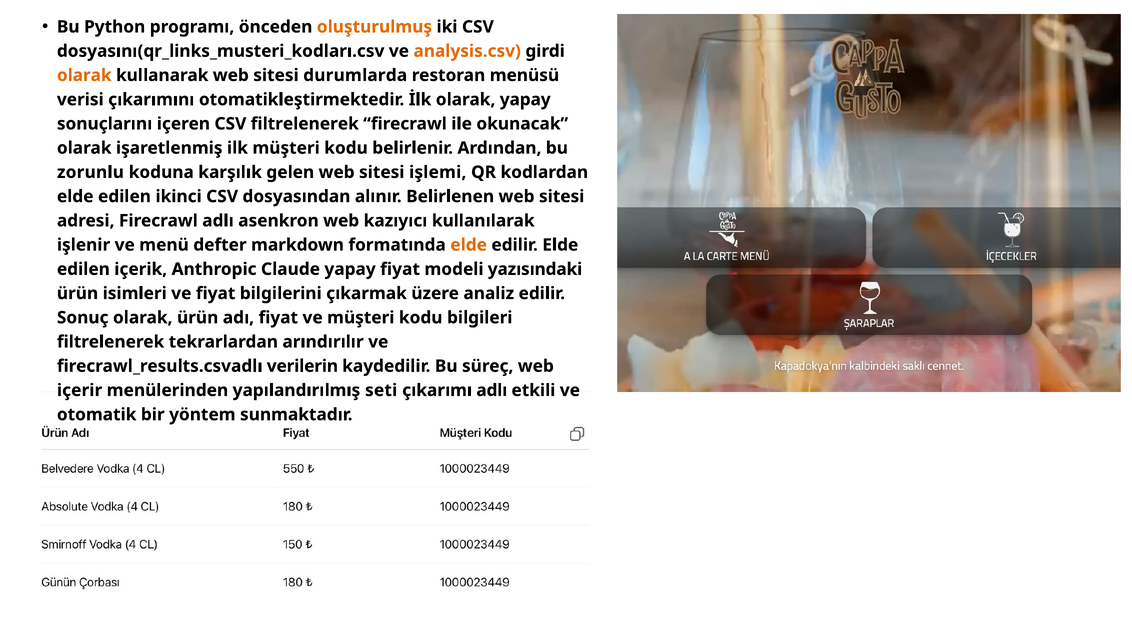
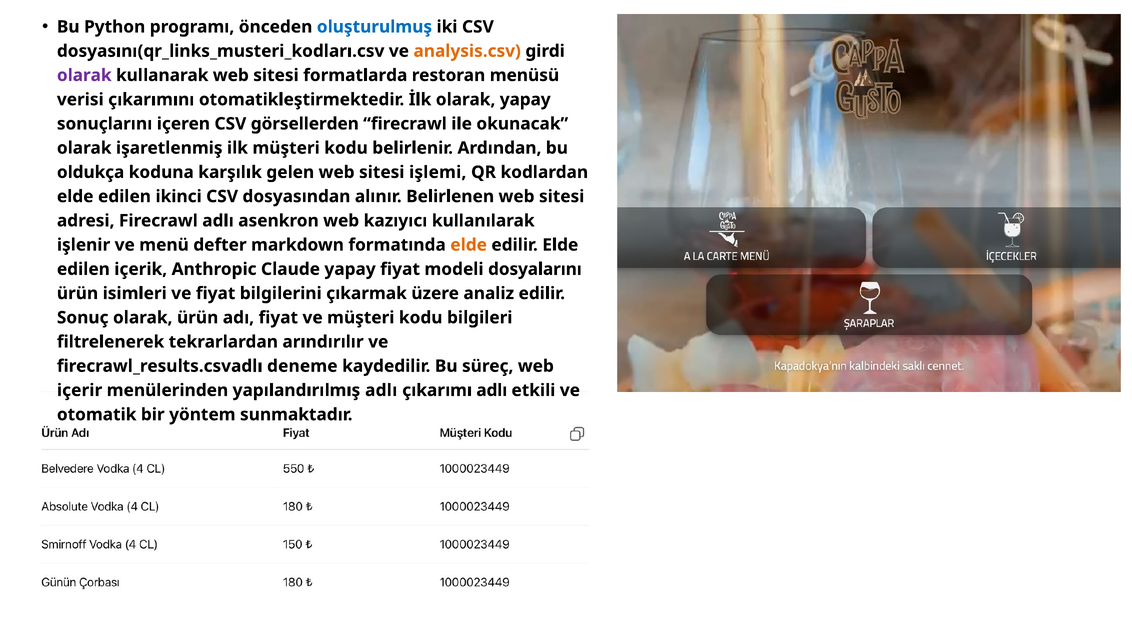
oluşturulmuş colour: orange -> blue
olarak at (84, 75) colour: orange -> purple
durumlarda: durumlarda -> formatlarda
CSV filtrelenerek: filtrelenerek -> görsellerden
zorunlu: zorunlu -> oldukça
yazısındaki: yazısındaki -> dosyalarını
verilerin: verilerin -> deneme
yapılandırılmış seti: seti -> adlı
